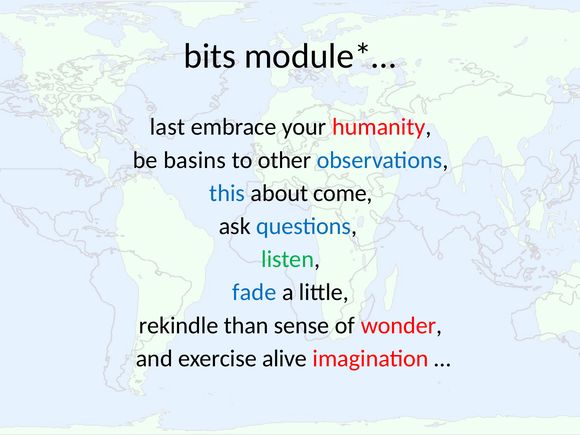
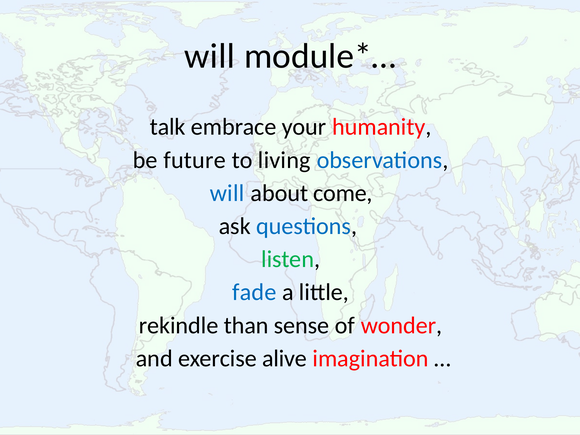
bits at (210, 56): bits -> will
last: last -> talk
basins: basins -> future
other: other -> living
this at (227, 193): this -> will
